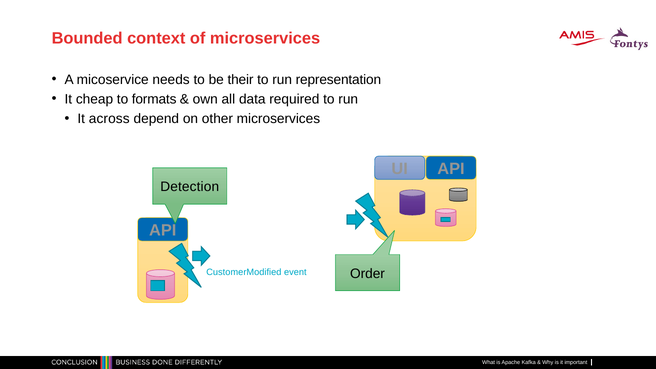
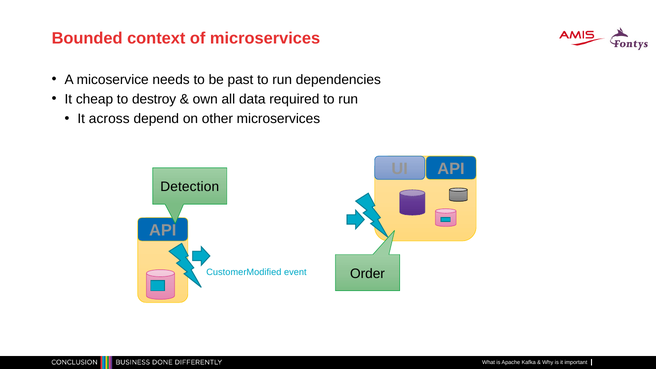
their: their -> past
representation: representation -> dependencies
formats: formats -> destroy
